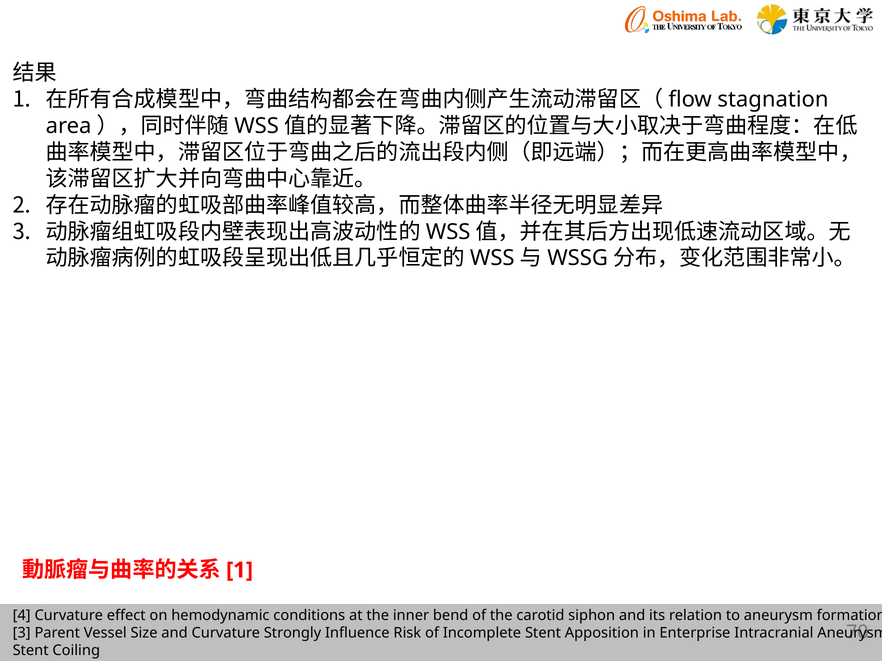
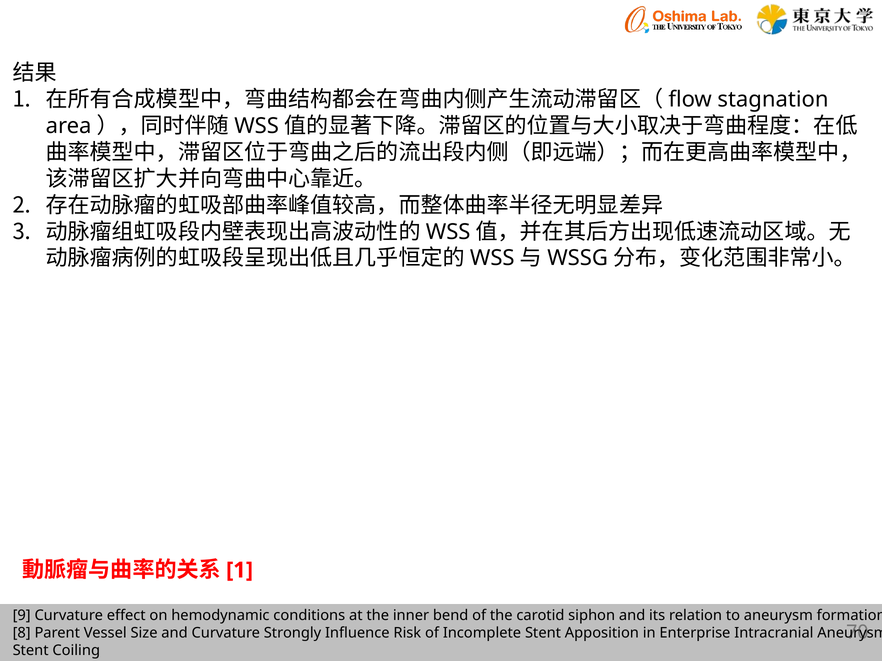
4: 4 -> 9
3 at (22, 633): 3 -> 8
